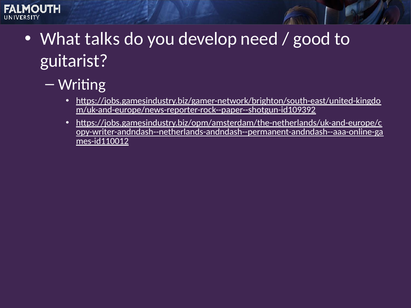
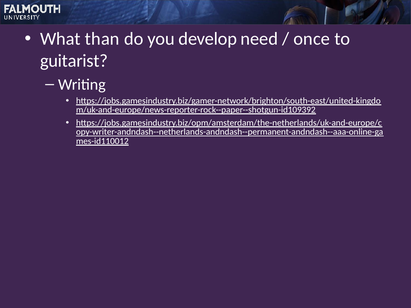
talks: talks -> than
good: good -> once
